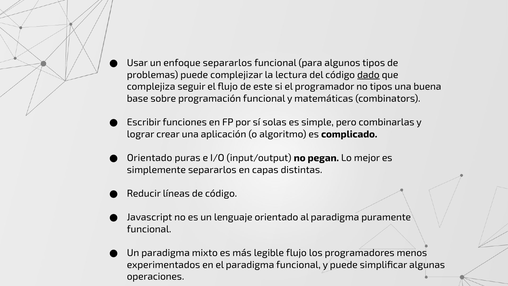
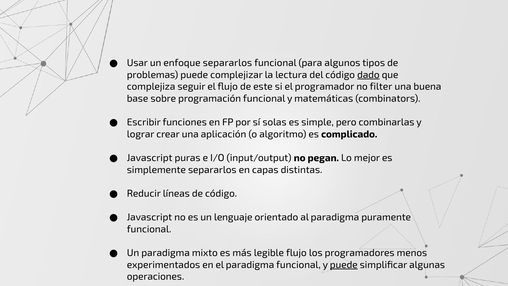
no tipos: tipos -> filter
Orientado at (150, 158): Orientado -> Javascript
puede at (344, 265) underline: none -> present
